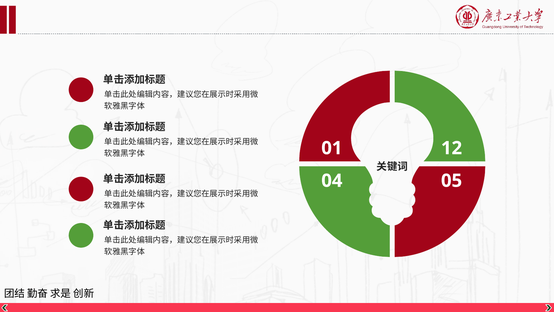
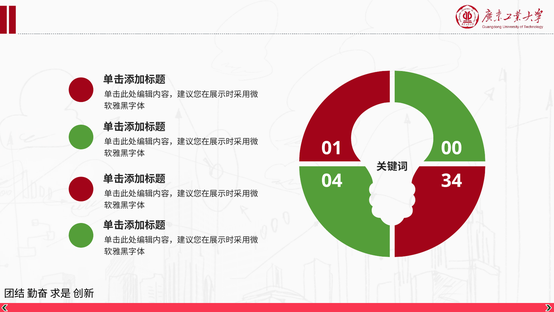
12: 12 -> 00
05: 05 -> 34
